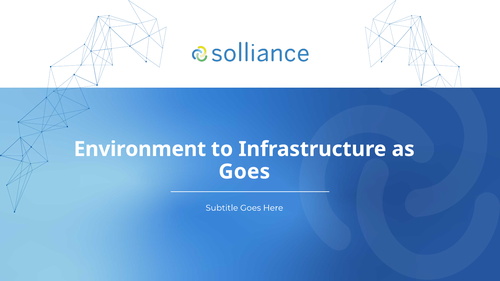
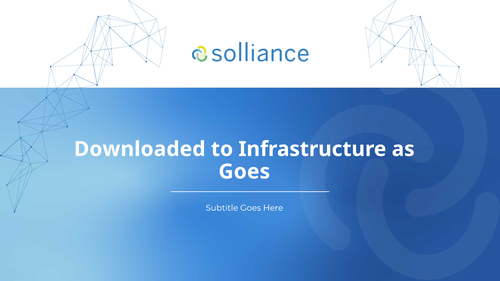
Environment: Environment -> Downloaded
